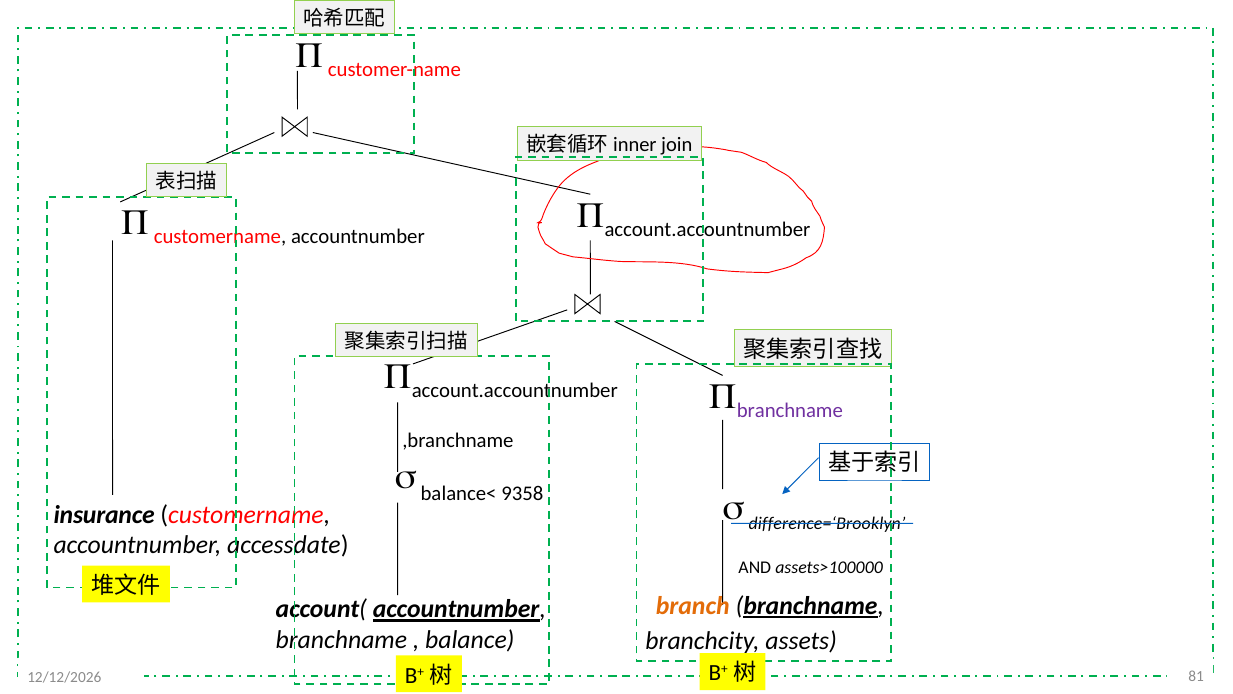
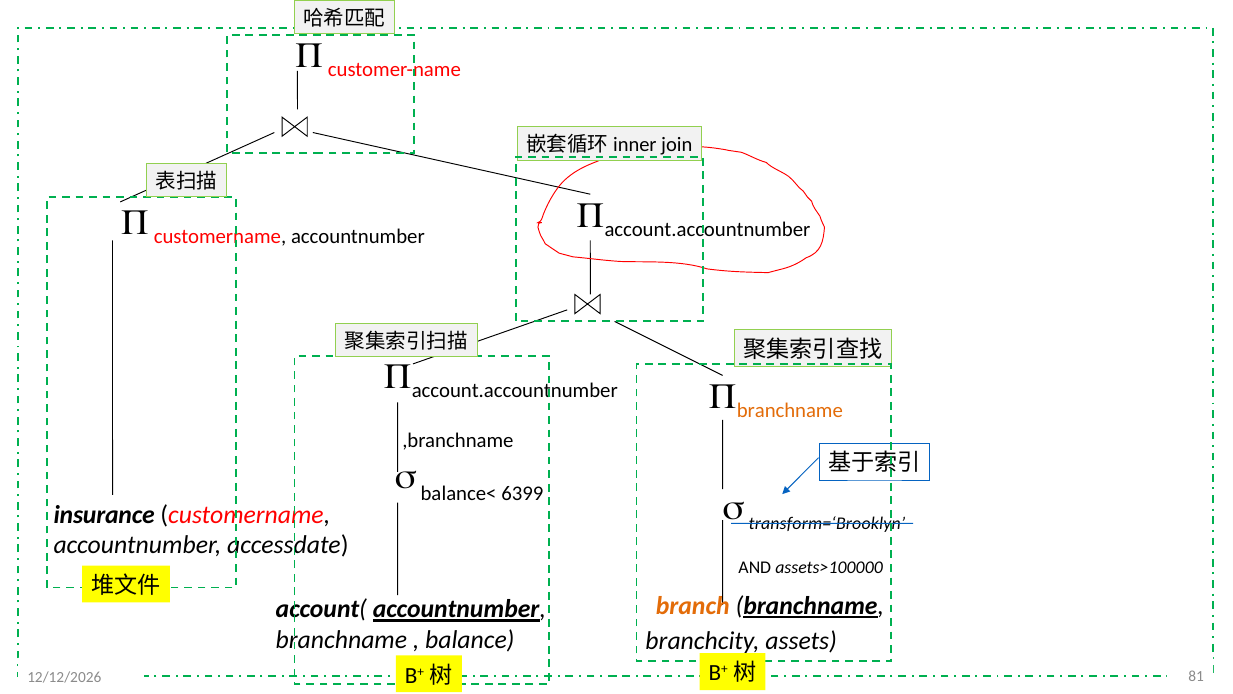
branchname at (790, 410) colour: purple -> orange
9358: 9358 -> 6399
difference=‘Brooklyn: difference=‘Brooklyn -> transform=‘Brooklyn
